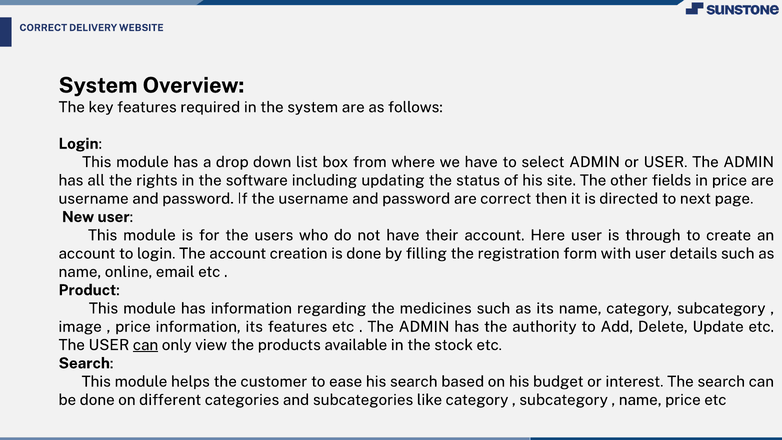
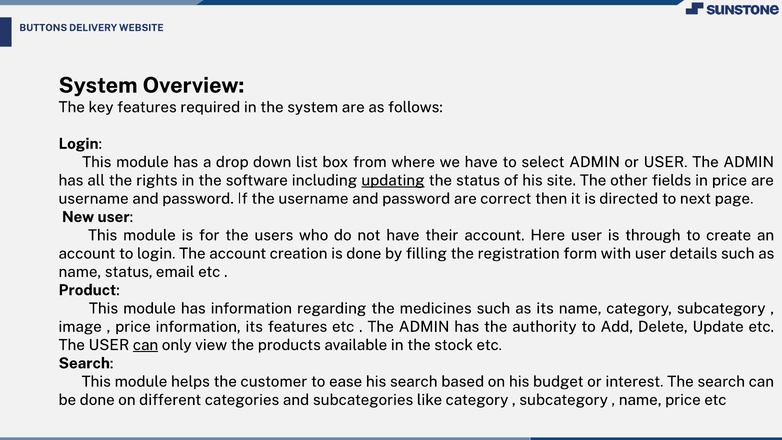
CORRECT at (43, 28): CORRECT -> BUTTONS
updating underline: none -> present
name online: online -> status
